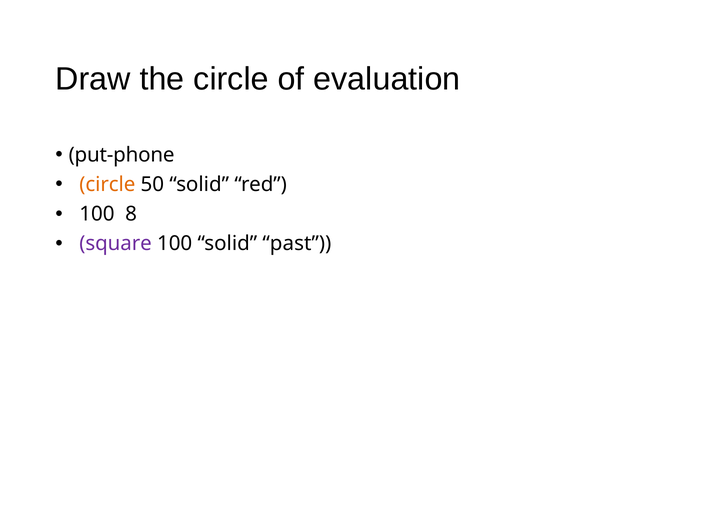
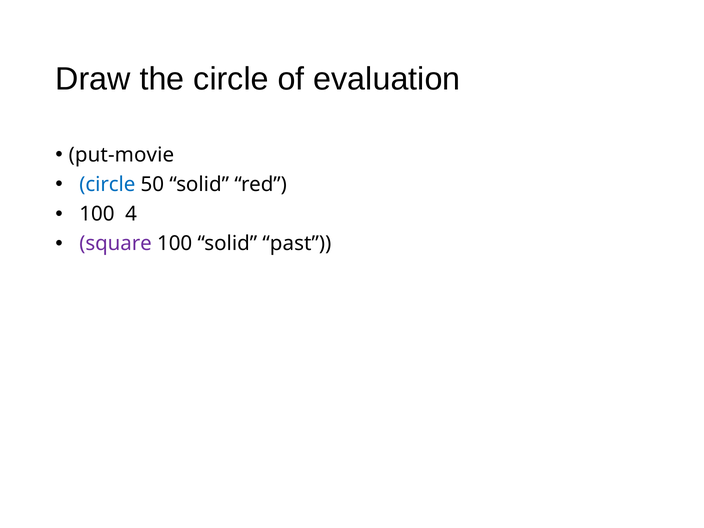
put-phone: put-phone -> put-movie
circle at (107, 185) colour: orange -> blue
8: 8 -> 4
